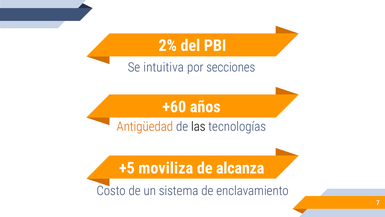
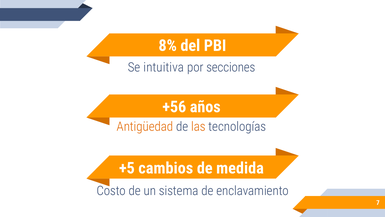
2%: 2% -> 8%
+60: +60 -> +56
las colour: black -> orange
moviliza: moviliza -> cambios
alcanza: alcanza -> medida
